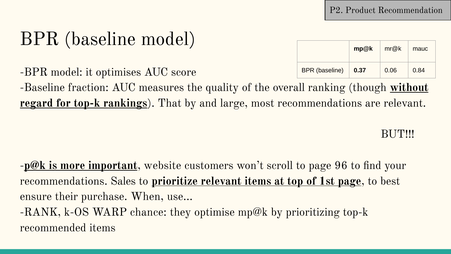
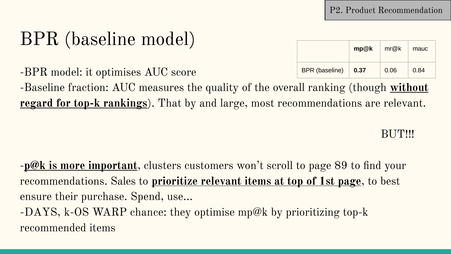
website: website -> clusters
96: 96 -> 89
When: When -> Spend
RANK: RANK -> DAYS
